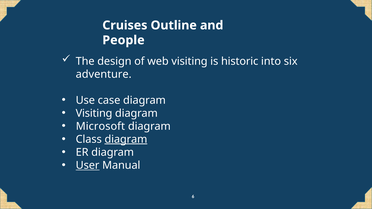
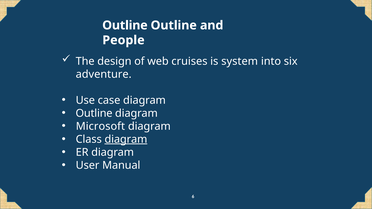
Cruises at (125, 25): Cruises -> Outline
web visiting: visiting -> cruises
historic: historic -> system
Visiting at (94, 113): Visiting -> Outline
User underline: present -> none
